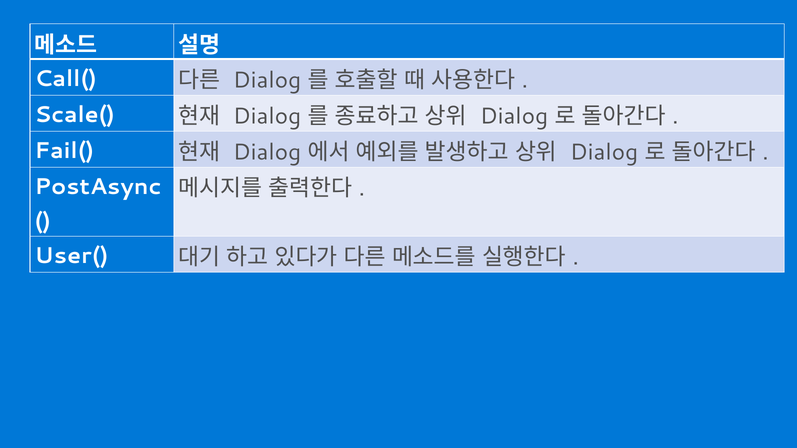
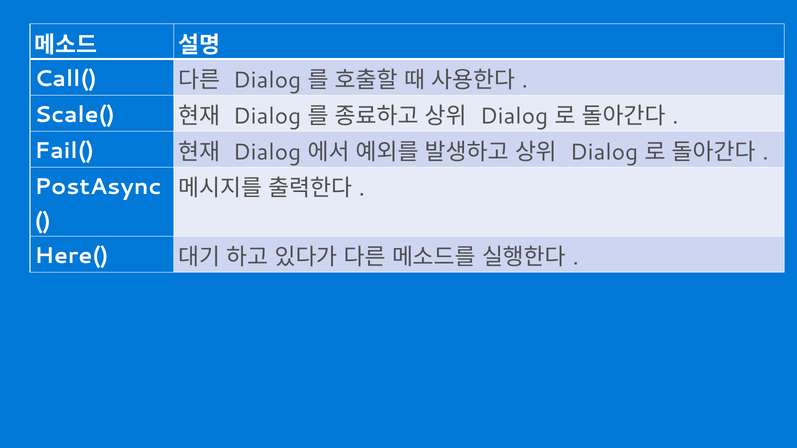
User(: User( -> Here(
